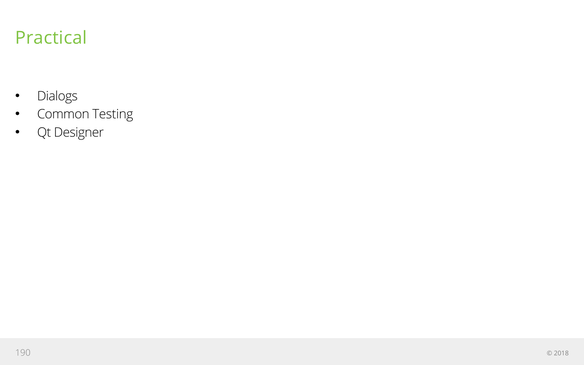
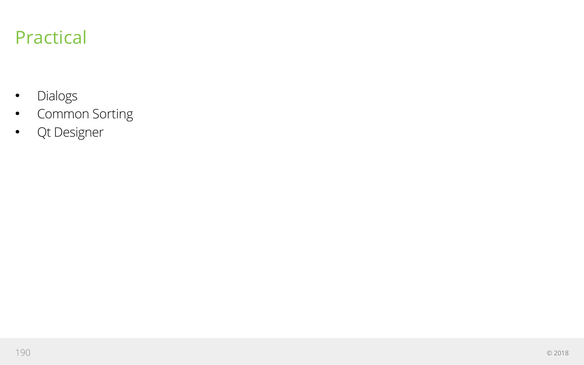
Testing: Testing -> Sorting
